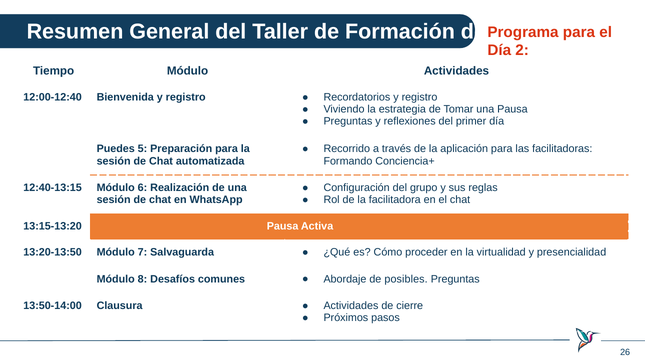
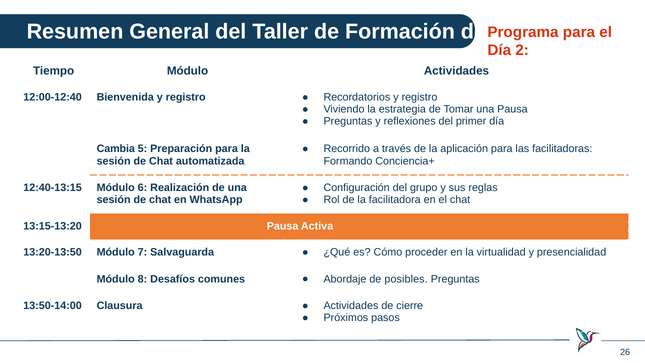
Puedes: Puedes -> Cambia
